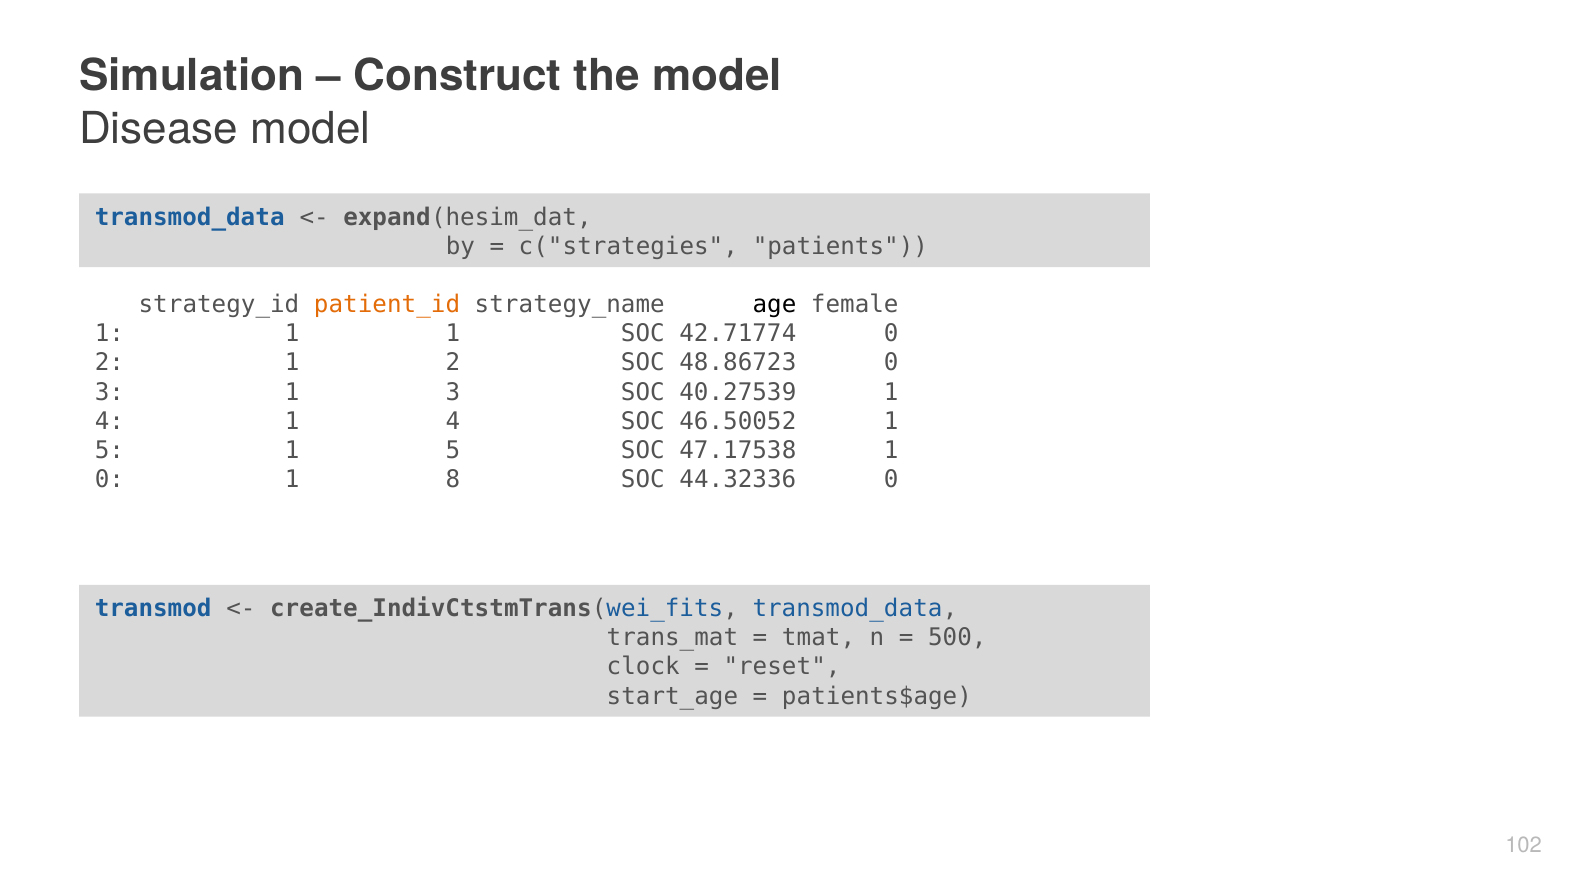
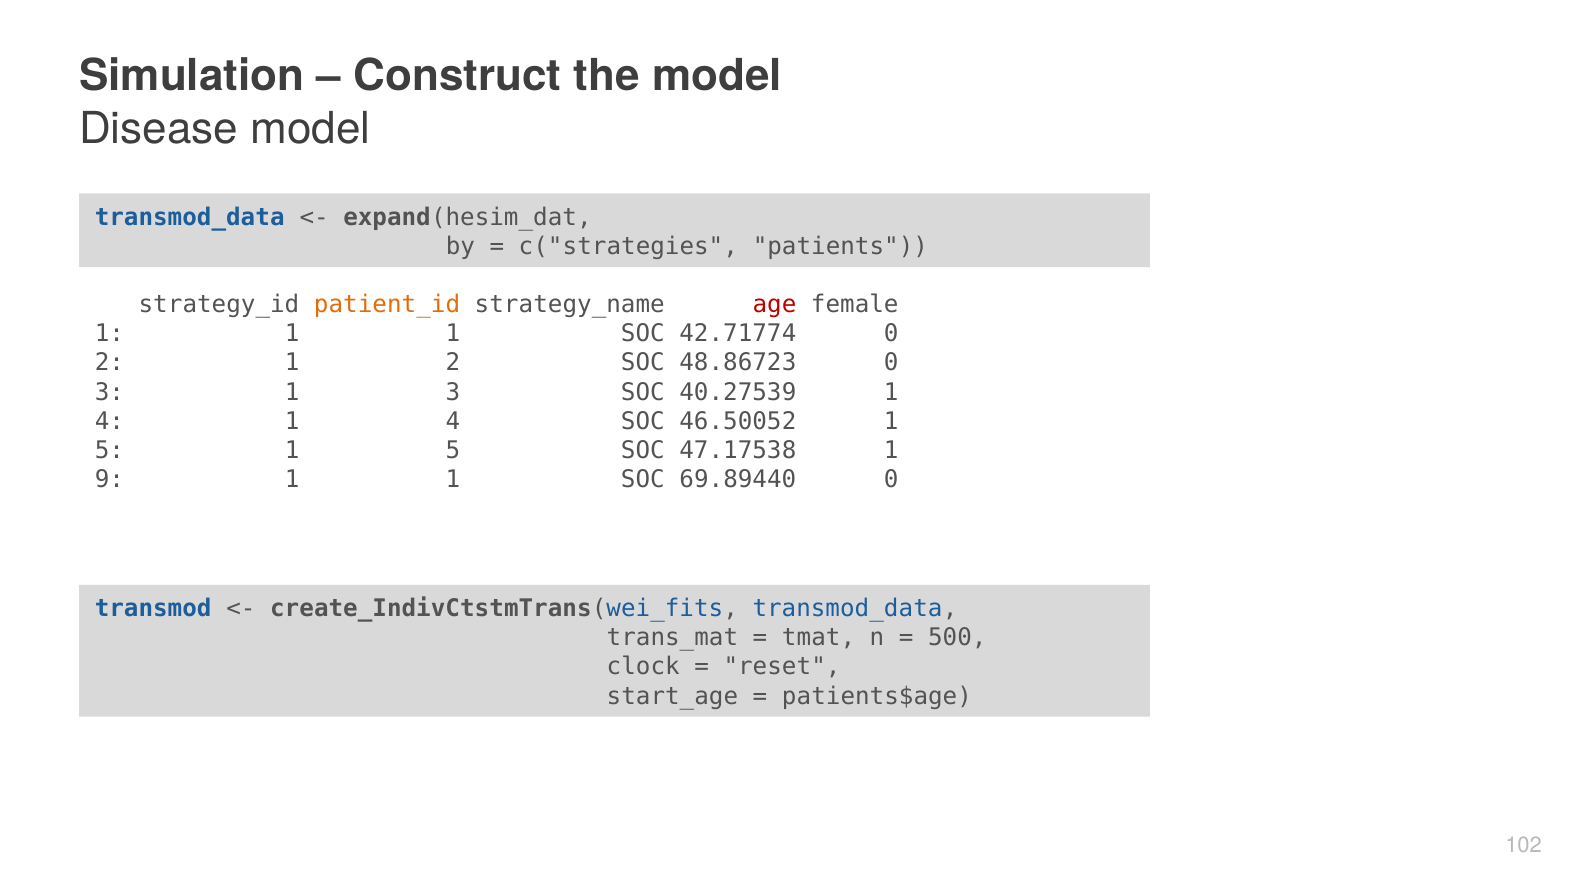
age colour: black -> red
0 at (109, 479): 0 -> 9
8 at (453, 479): 8 -> 1
44.32336: 44.32336 -> 69.89440
